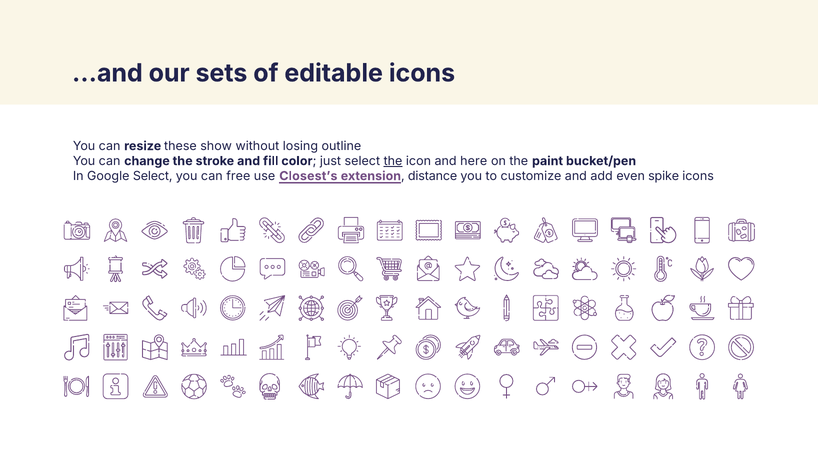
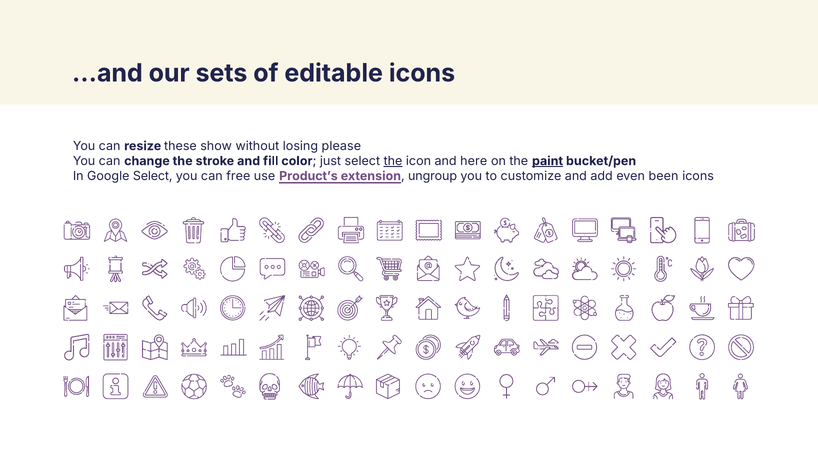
outline: outline -> please
paint underline: none -> present
Closest’s: Closest’s -> Product’s
distance: distance -> ungroup
spike: spike -> been
